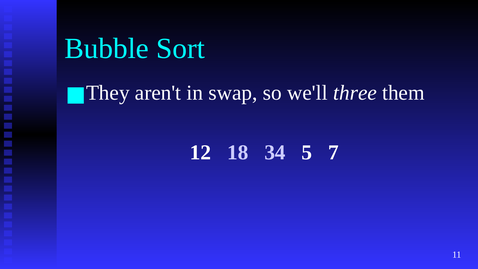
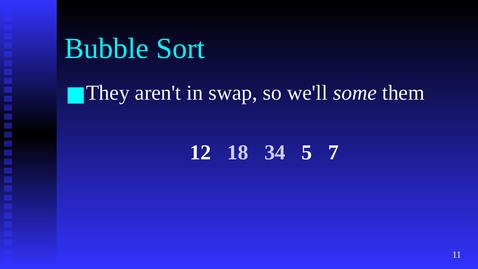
three: three -> some
